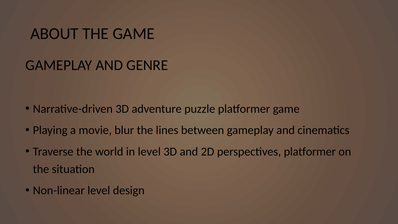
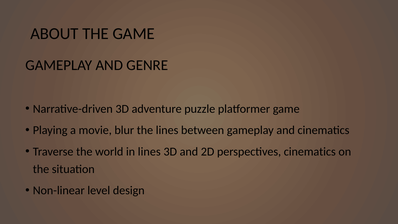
in level: level -> lines
perspectives platformer: platformer -> cinematics
